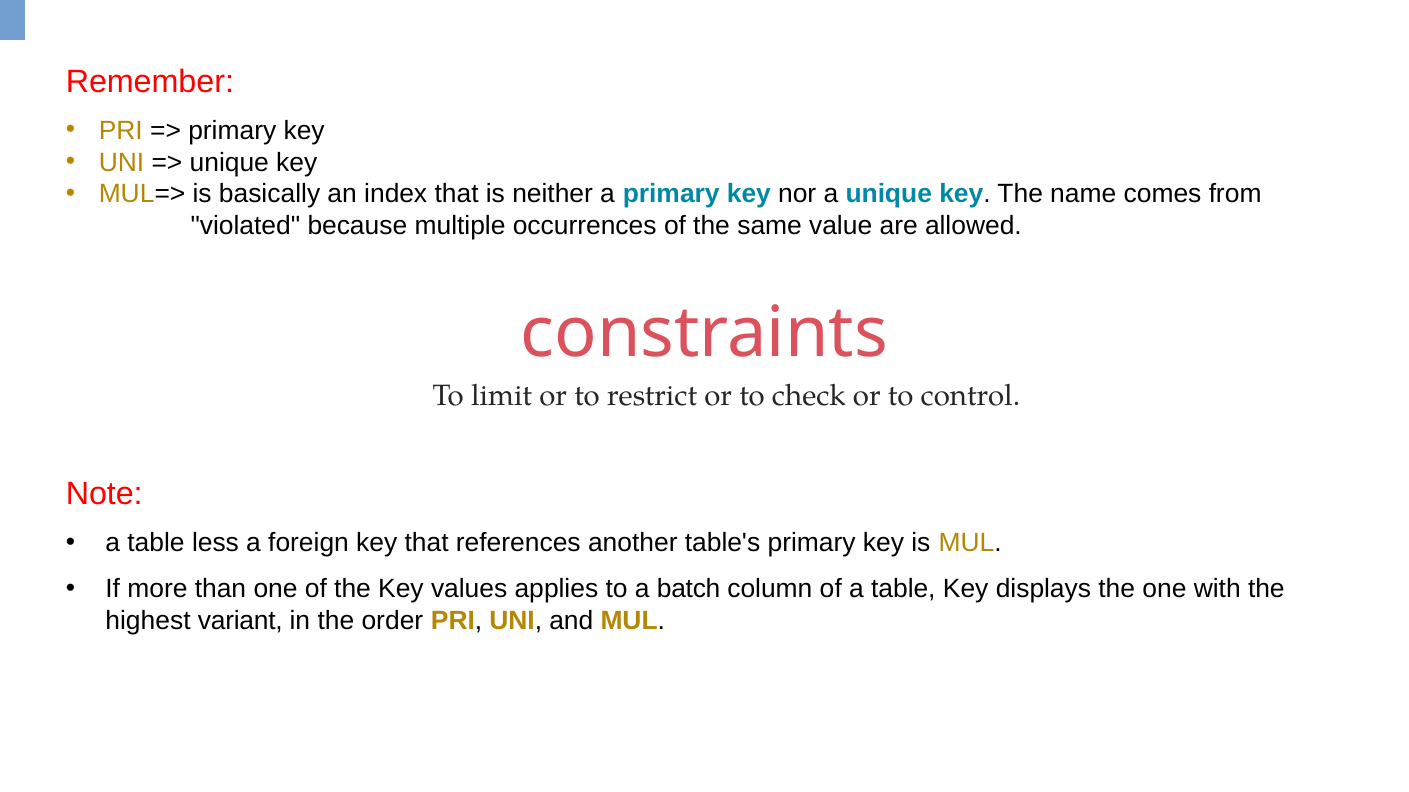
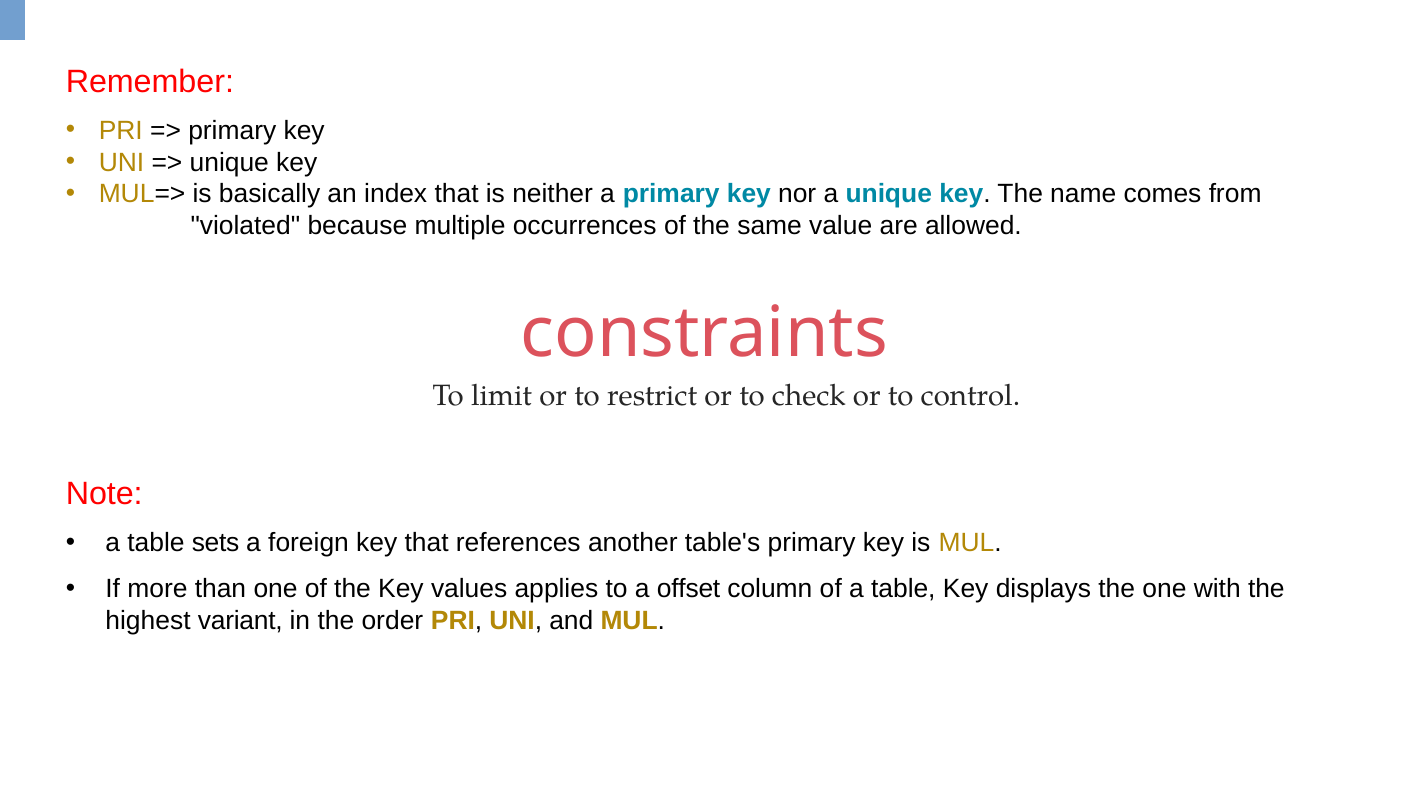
less: less -> sets
batch: batch -> offset
